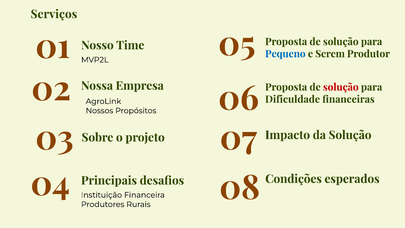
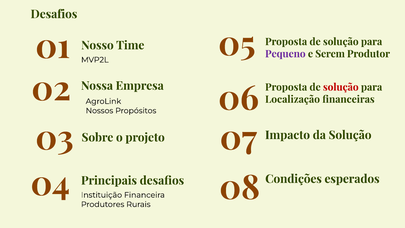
Serviços at (54, 14): Serviços -> Desafios
Pequeno colour: blue -> purple
Dificuldade: Dificuldade -> Localização
